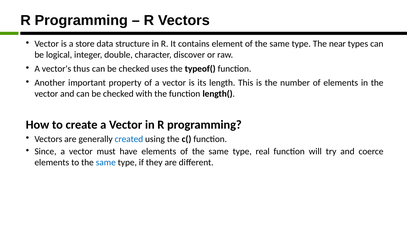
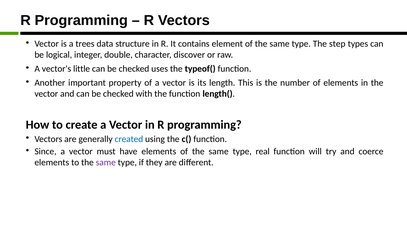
store: store -> trees
near: near -> step
thus: thus -> little
same at (106, 163) colour: blue -> purple
